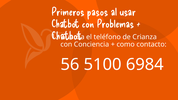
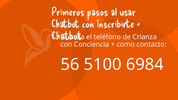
Problemas: Problemas -> Inscribirte
